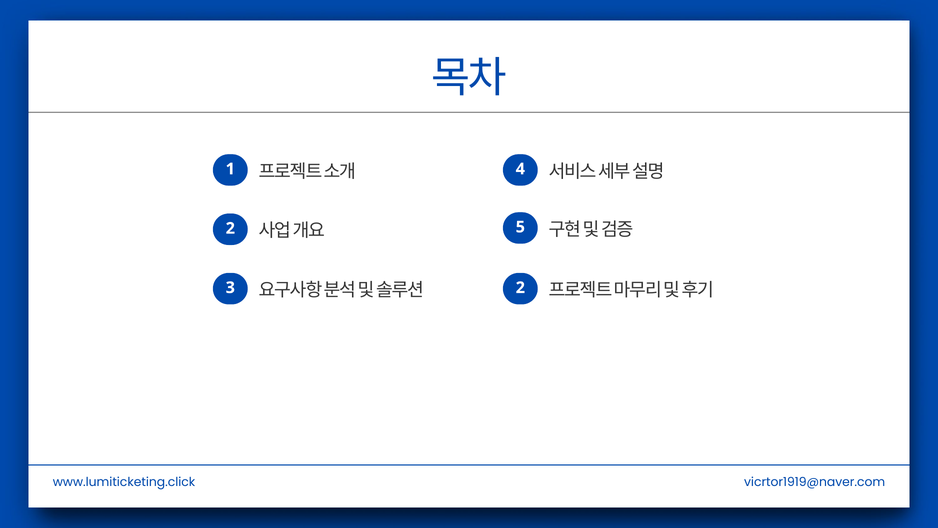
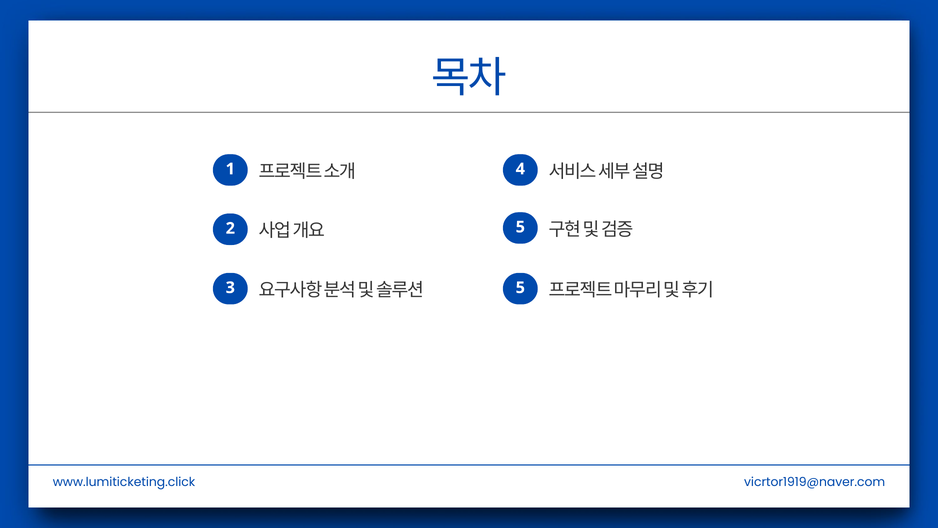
3 2: 2 -> 5
